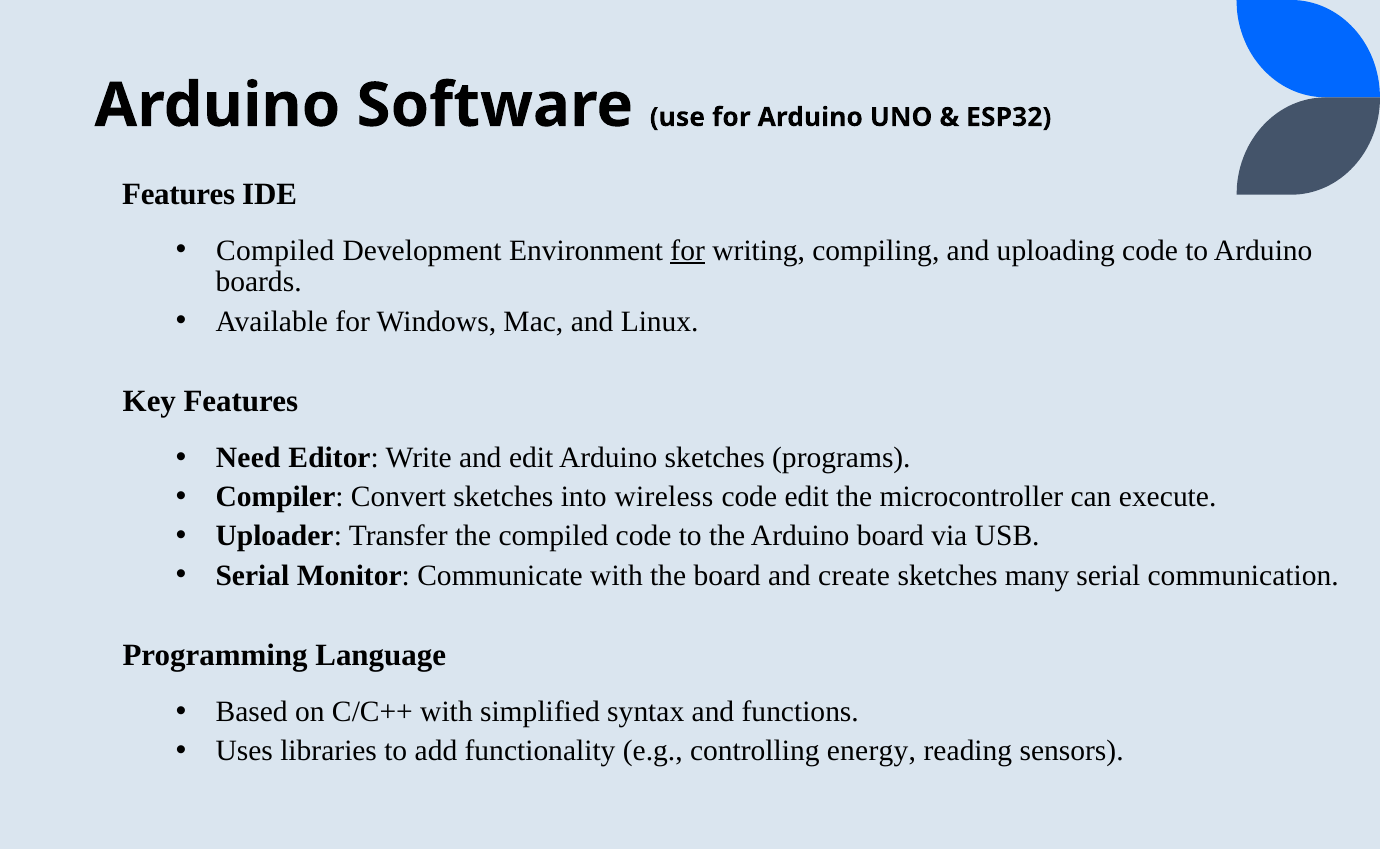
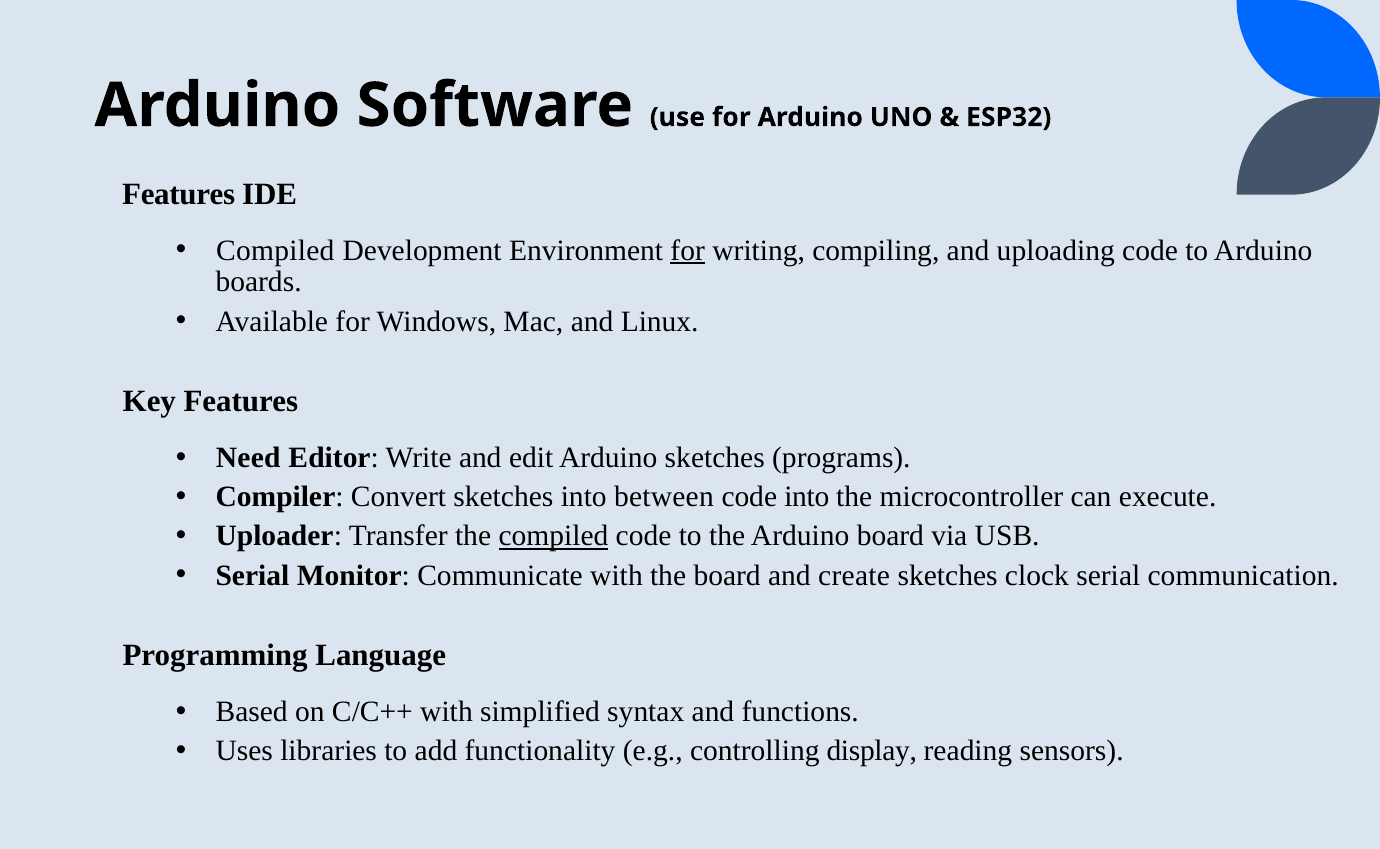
wireless: wireless -> between
code edit: edit -> into
compiled at (553, 536) underline: none -> present
many: many -> clock
energy: energy -> display
